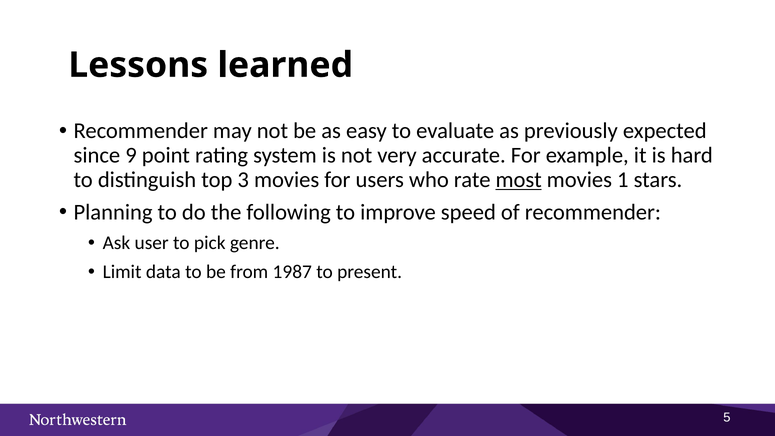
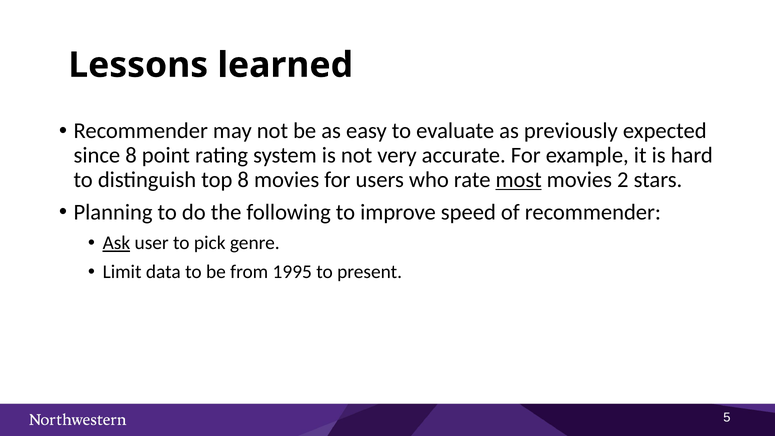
since 9: 9 -> 8
top 3: 3 -> 8
1: 1 -> 2
Ask underline: none -> present
1987: 1987 -> 1995
